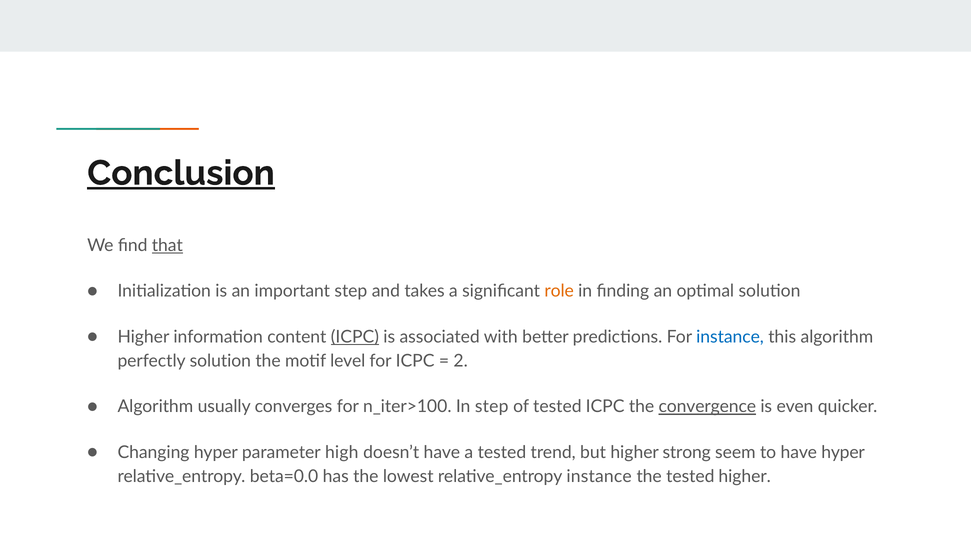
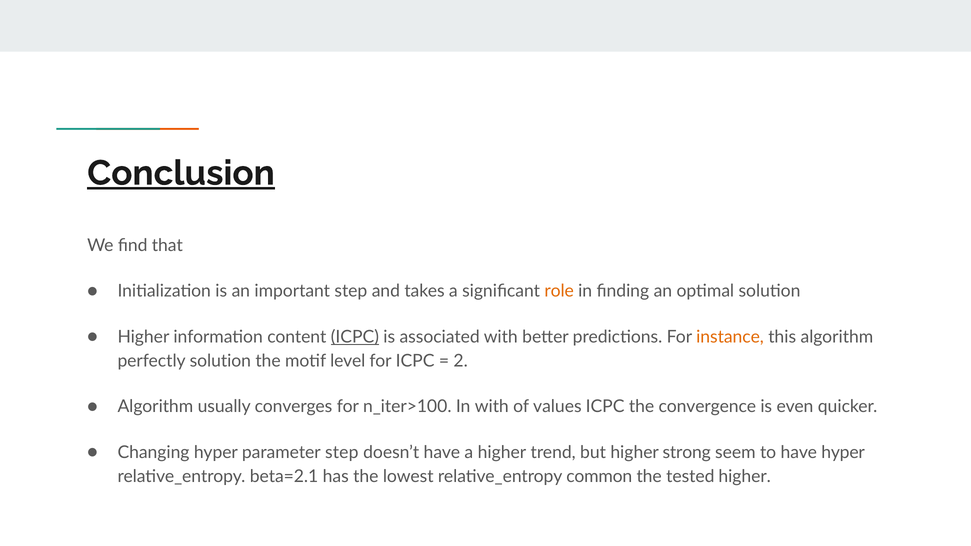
that underline: present -> none
instance at (730, 337) colour: blue -> orange
In step: step -> with
of tested: tested -> values
convergence underline: present -> none
parameter high: high -> step
a tested: tested -> higher
beta=0.0: beta=0.0 -> beta=2.1
relative_entropy instance: instance -> common
